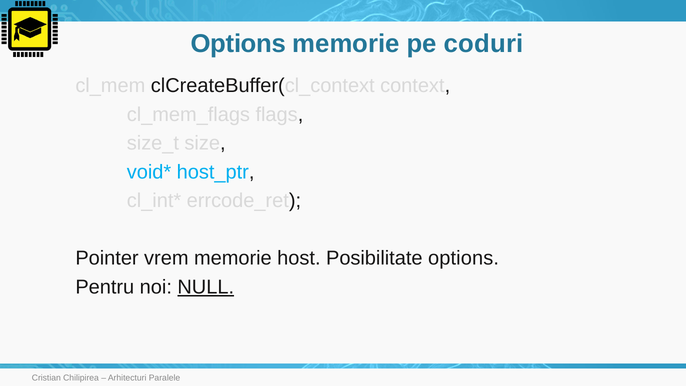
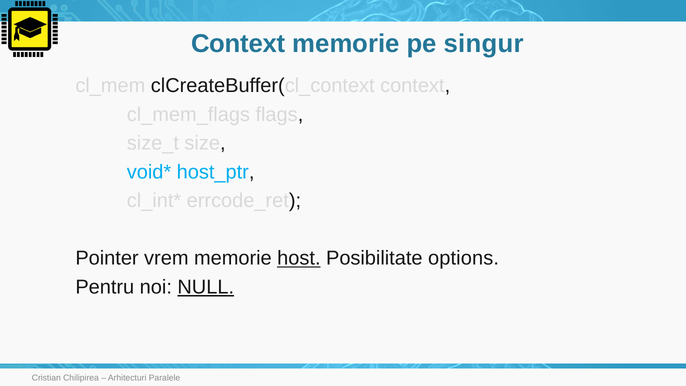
Options at (238, 44): Options -> Context
coduri: coduri -> singur
host underline: none -> present
